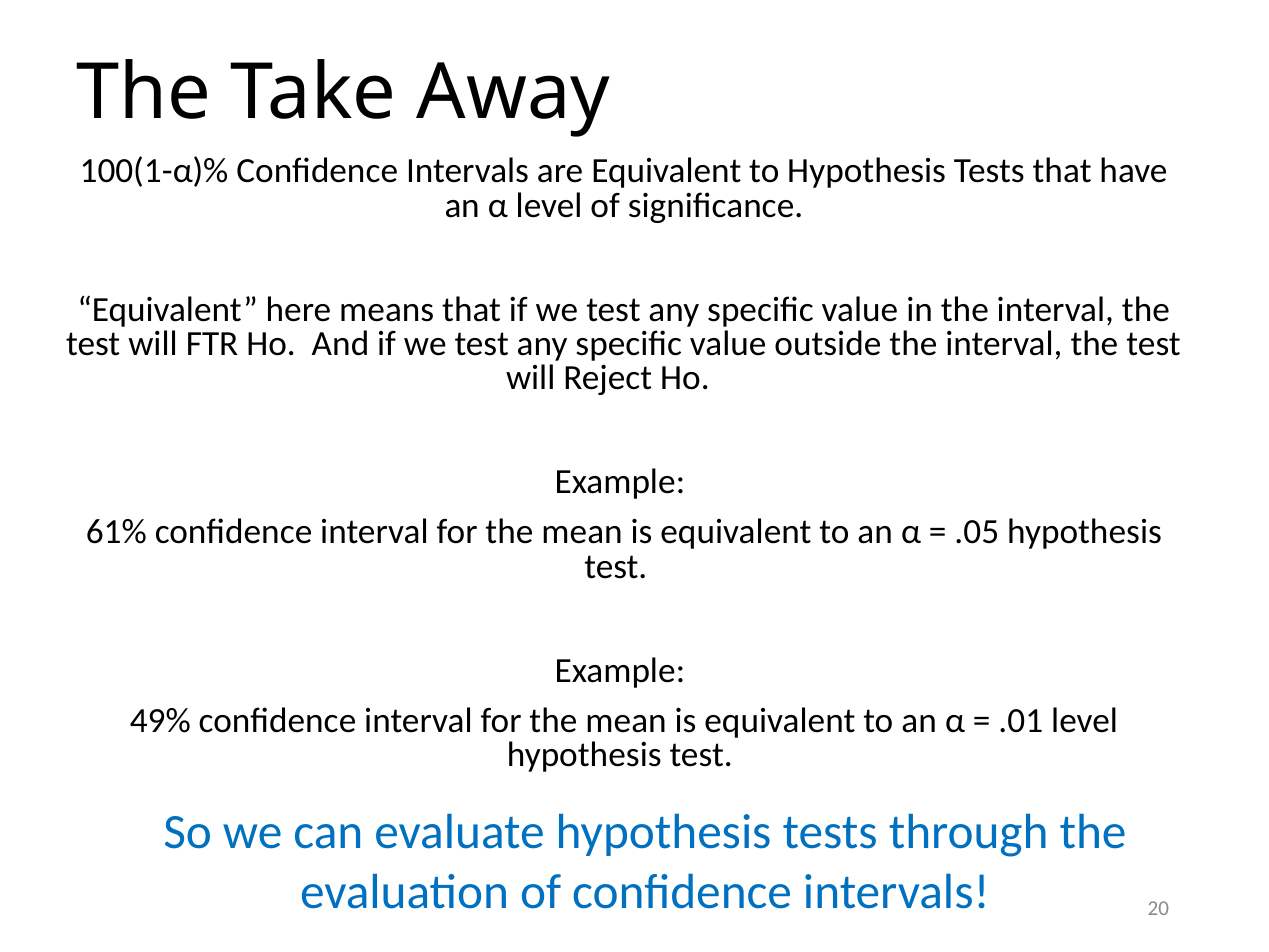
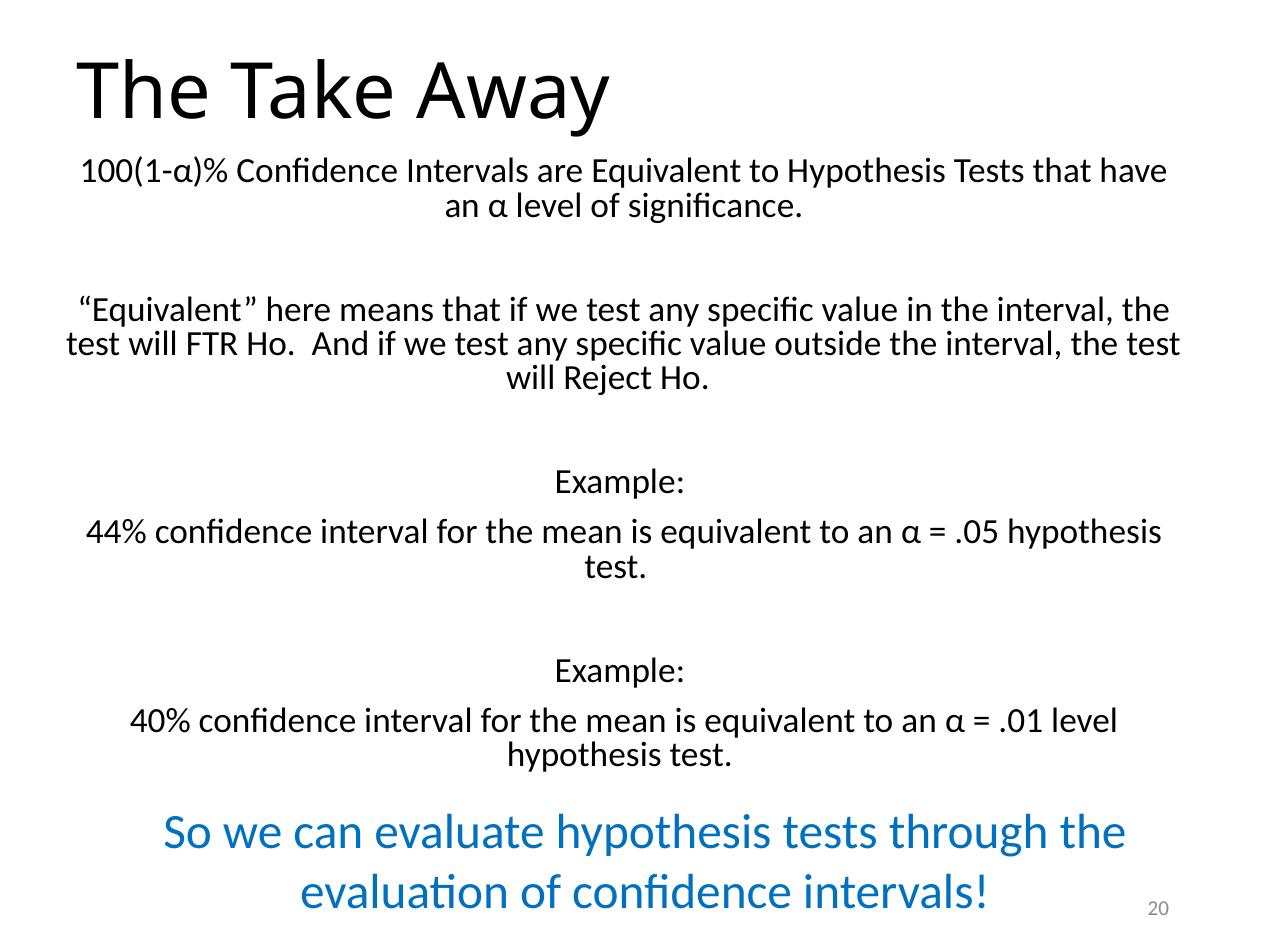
61%: 61% -> 44%
49%: 49% -> 40%
